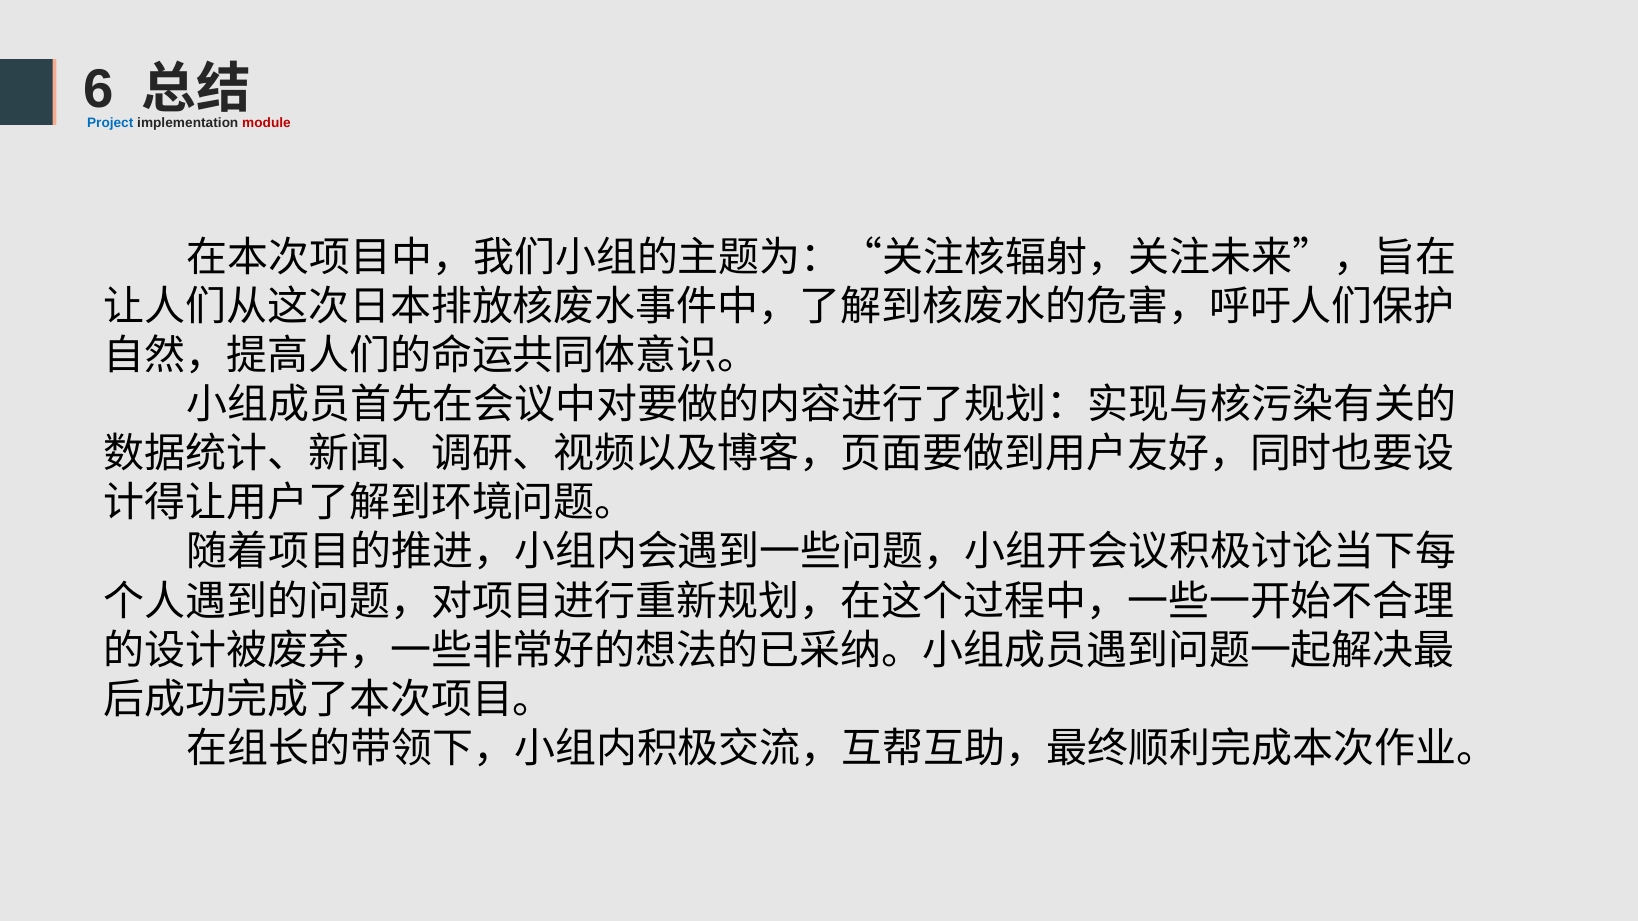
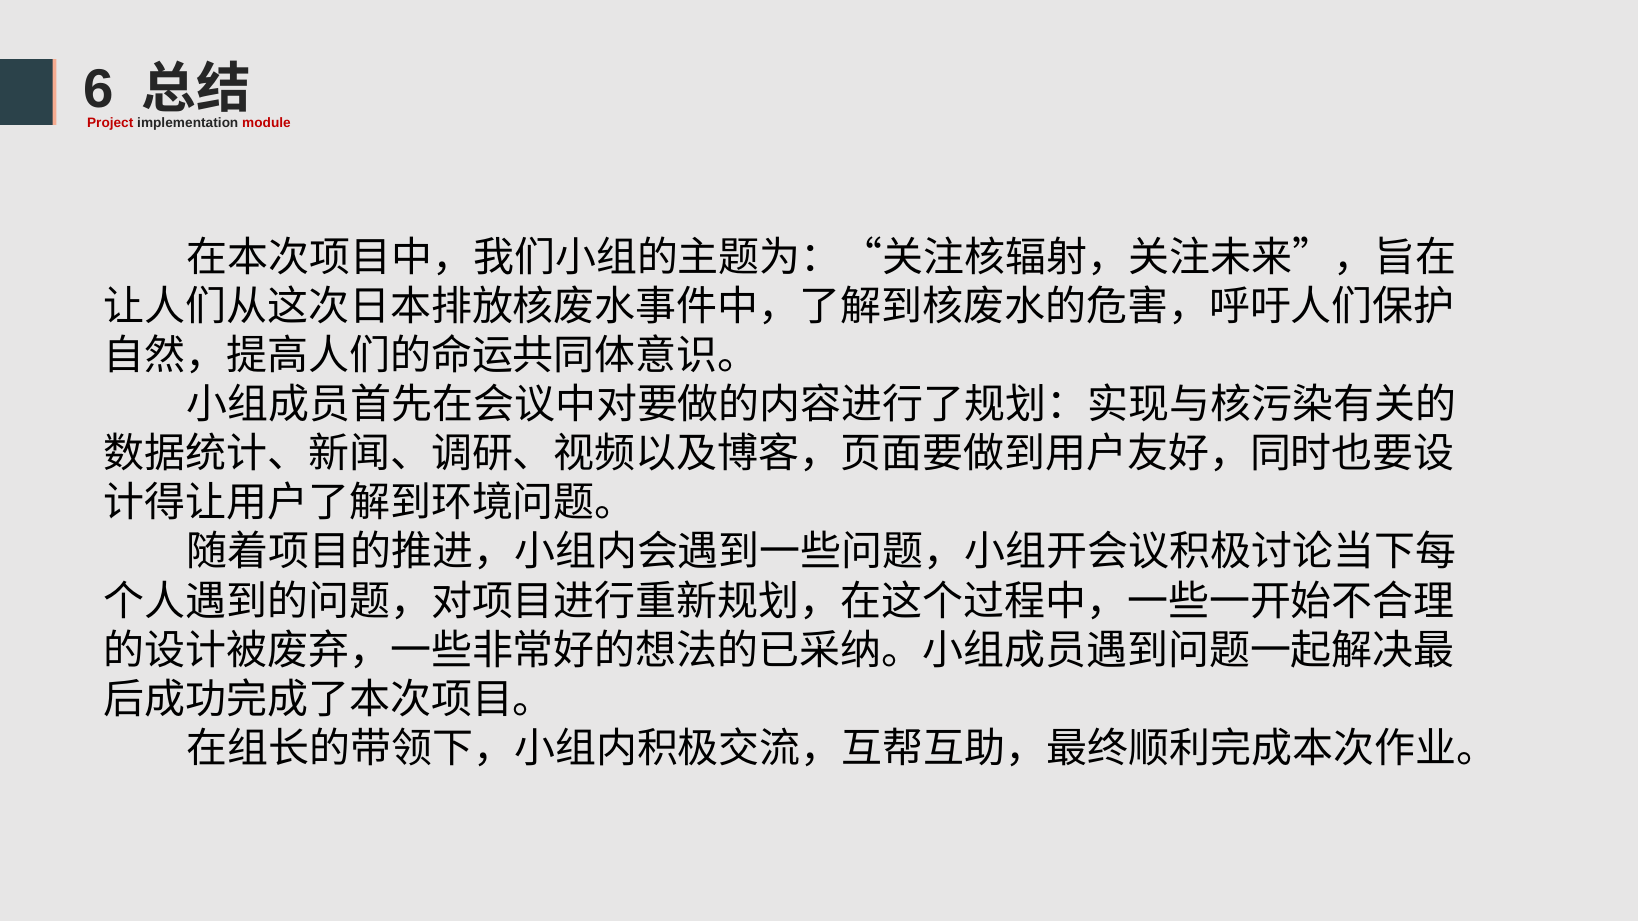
Project colour: blue -> red
